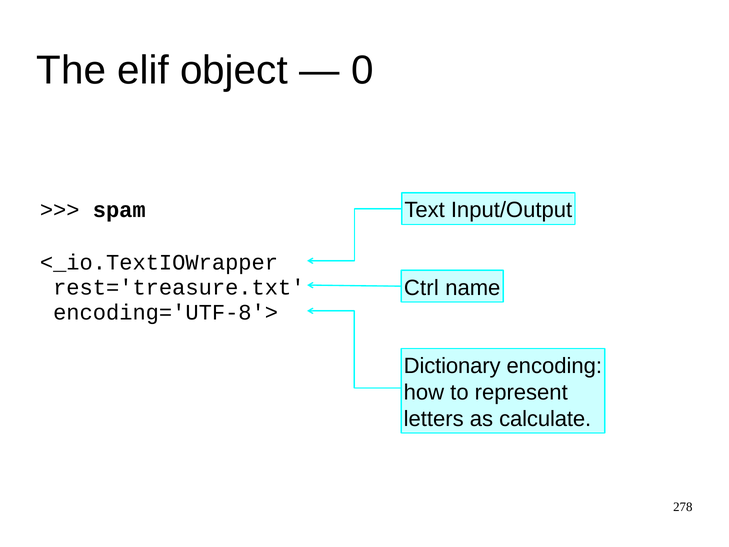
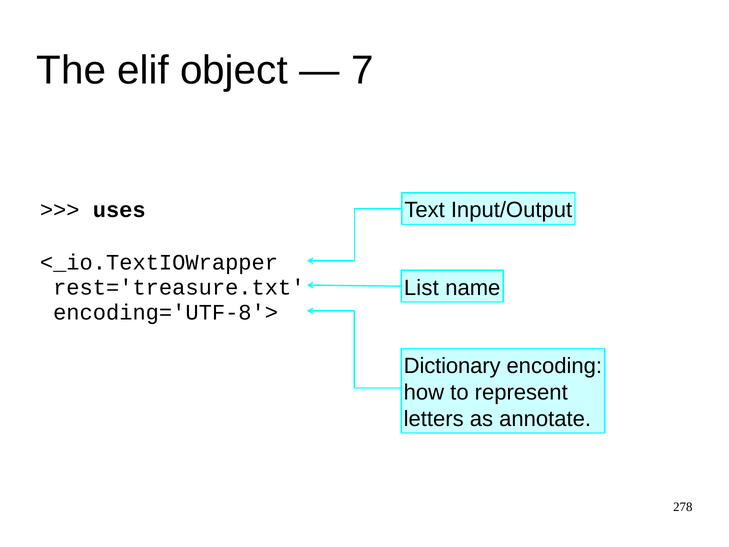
0: 0 -> 7
spam: spam -> uses
Ctrl: Ctrl -> List
calculate: calculate -> annotate
